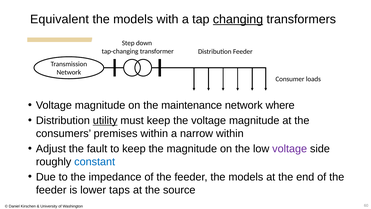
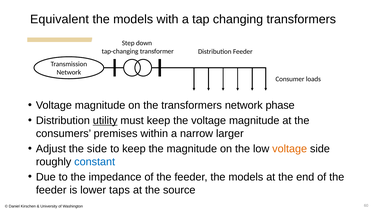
changing underline: present -> none
the maintenance: maintenance -> transformers
where: where -> phase
narrow within: within -> larger
the fault: fault -> side
voltage at (290, 149) colour: purple -> orange
